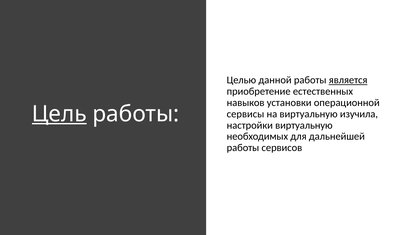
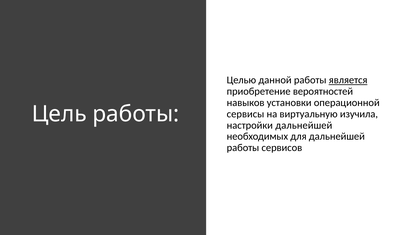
естественных: естественных -> вероятностей
Цель underline: present -> none
настройки виртуальную: виртуальную -> дальнейшей
